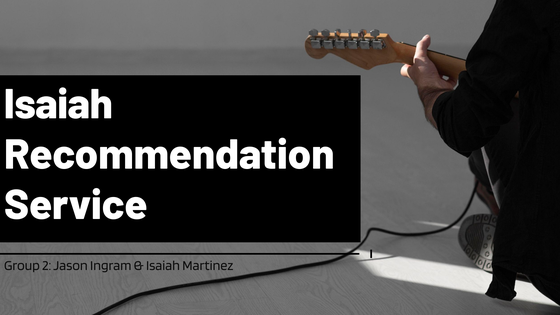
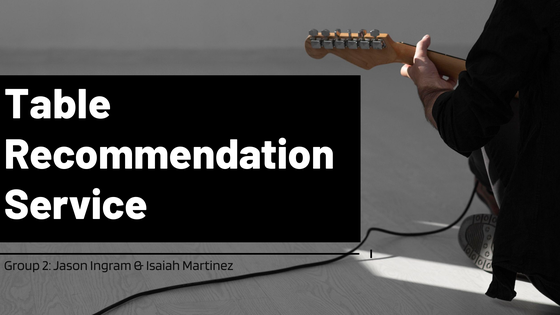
Isaiah at (58, 105): Isaiah -> Table
